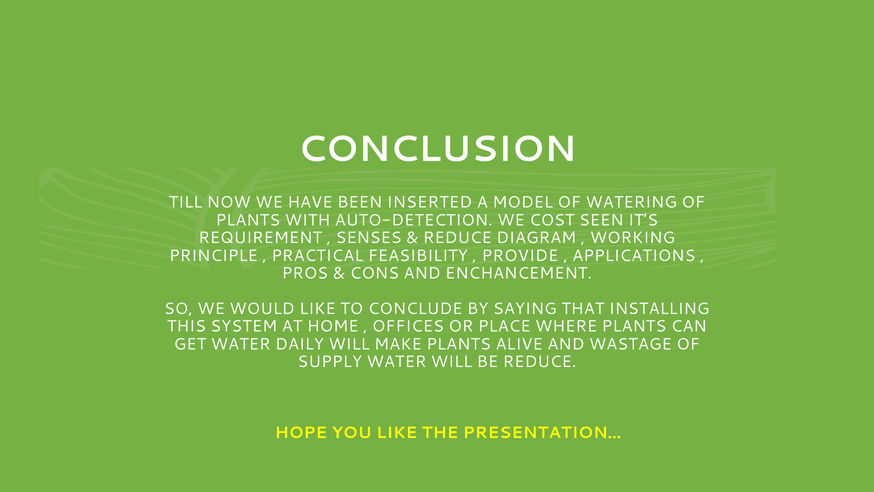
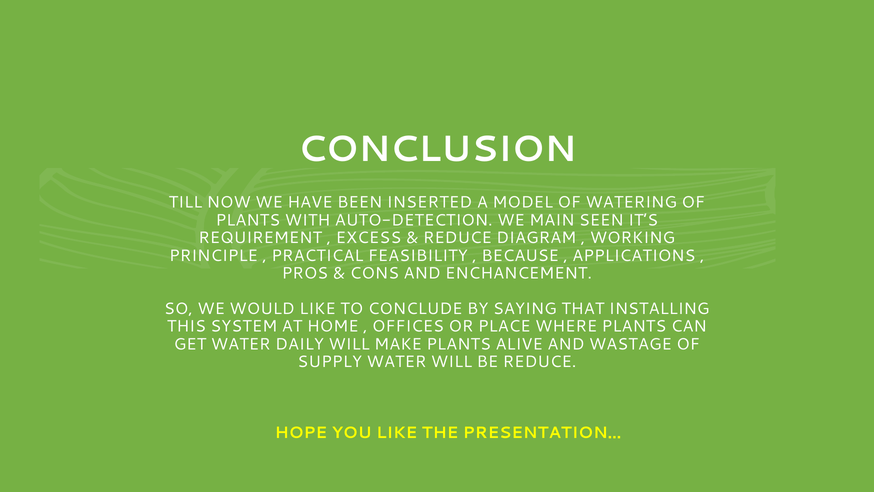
COST: COST -> MAIN
SENSES: SENSES -> EXCESS
PROVIDE: PROVIDE -> BECAUSE
